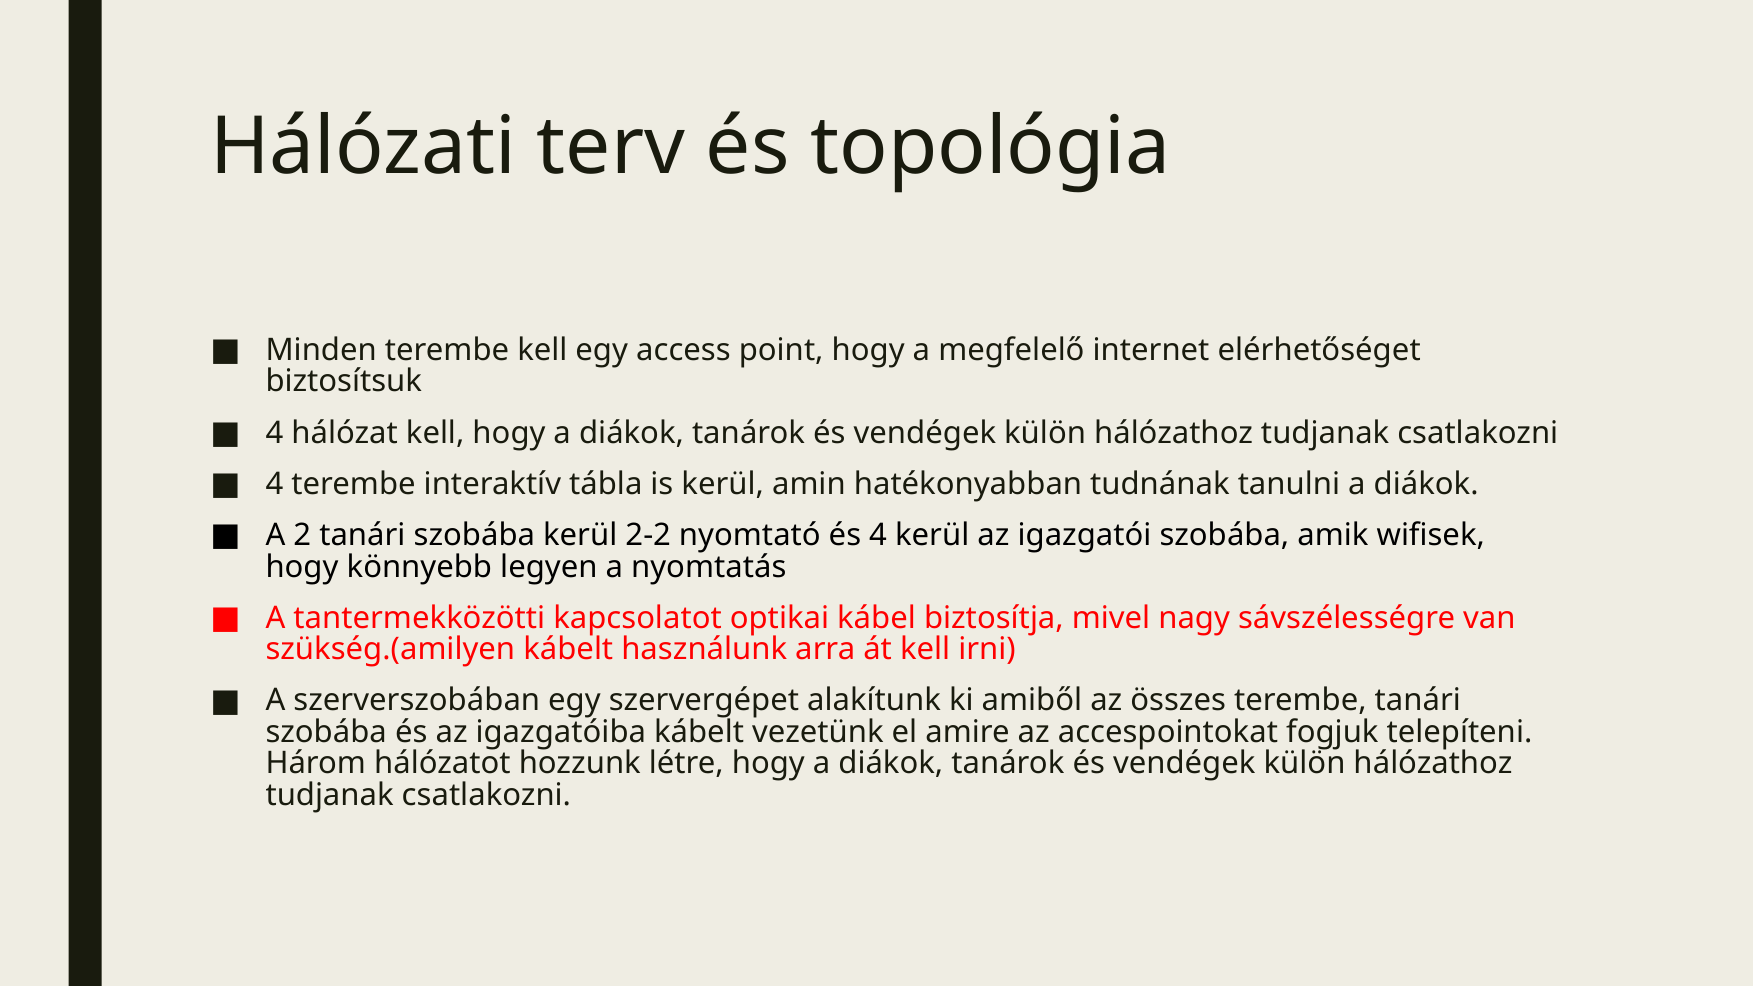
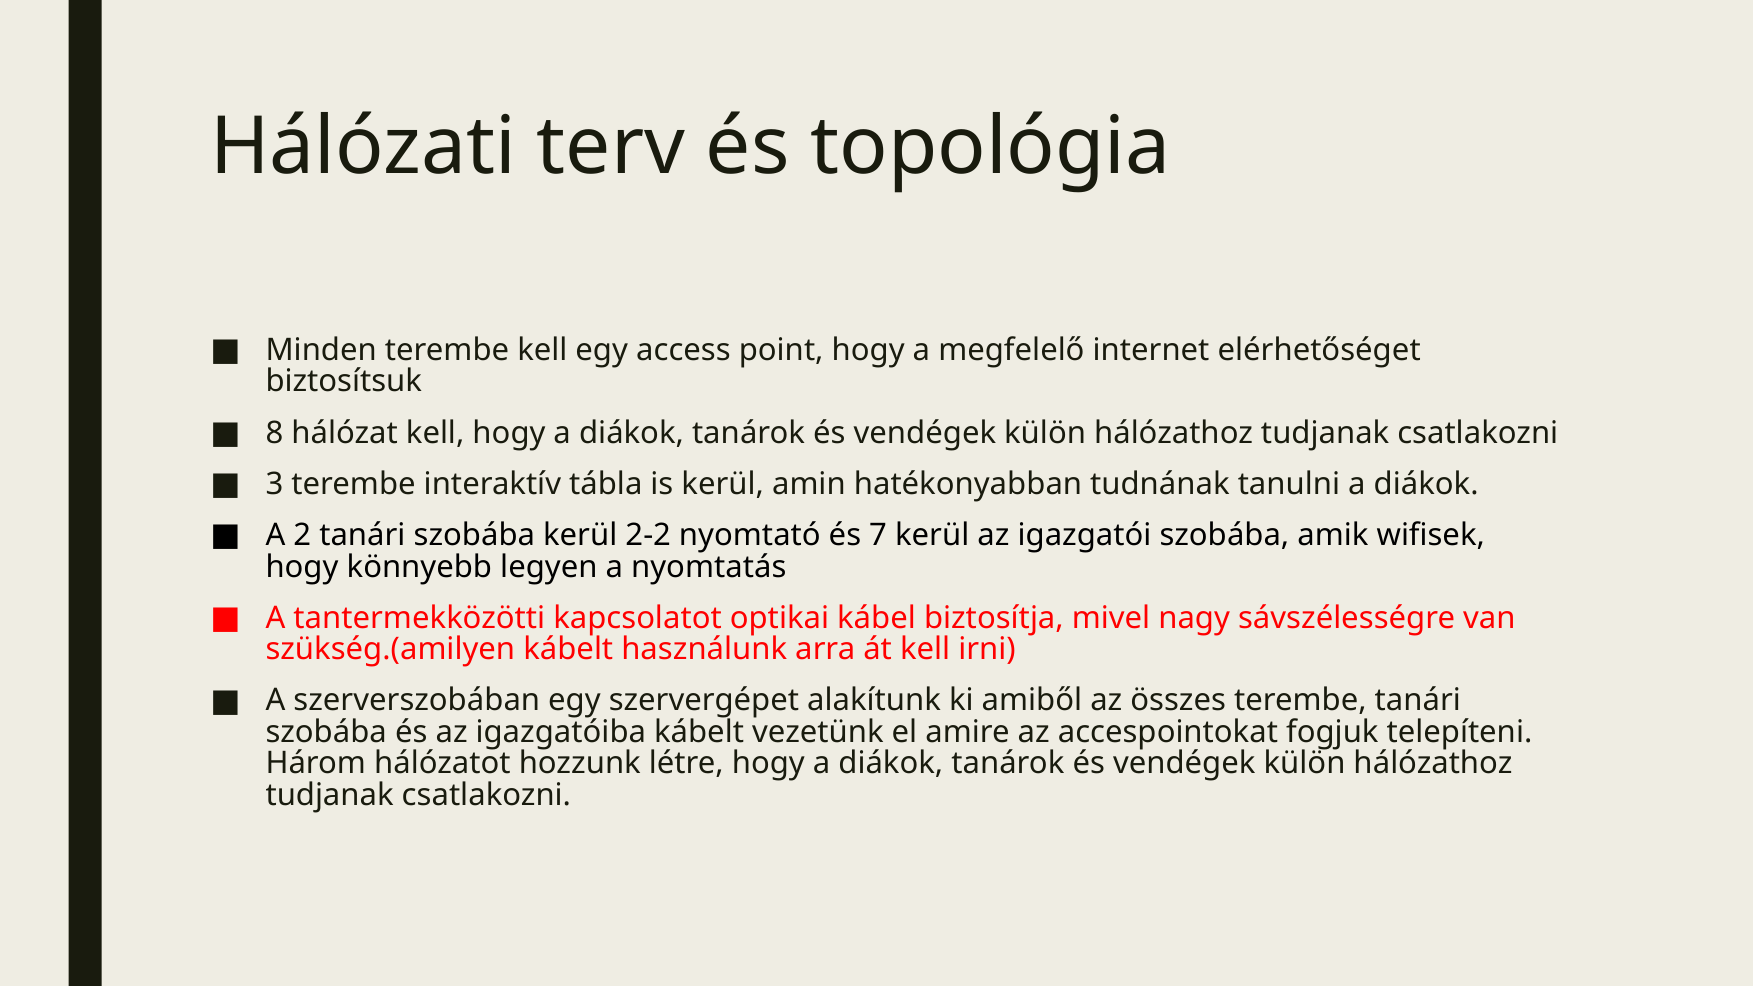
4 at (274, 433): 4 -> 8
4 at (274, 484): 4 -> 3
és 4: 4 -> 7
